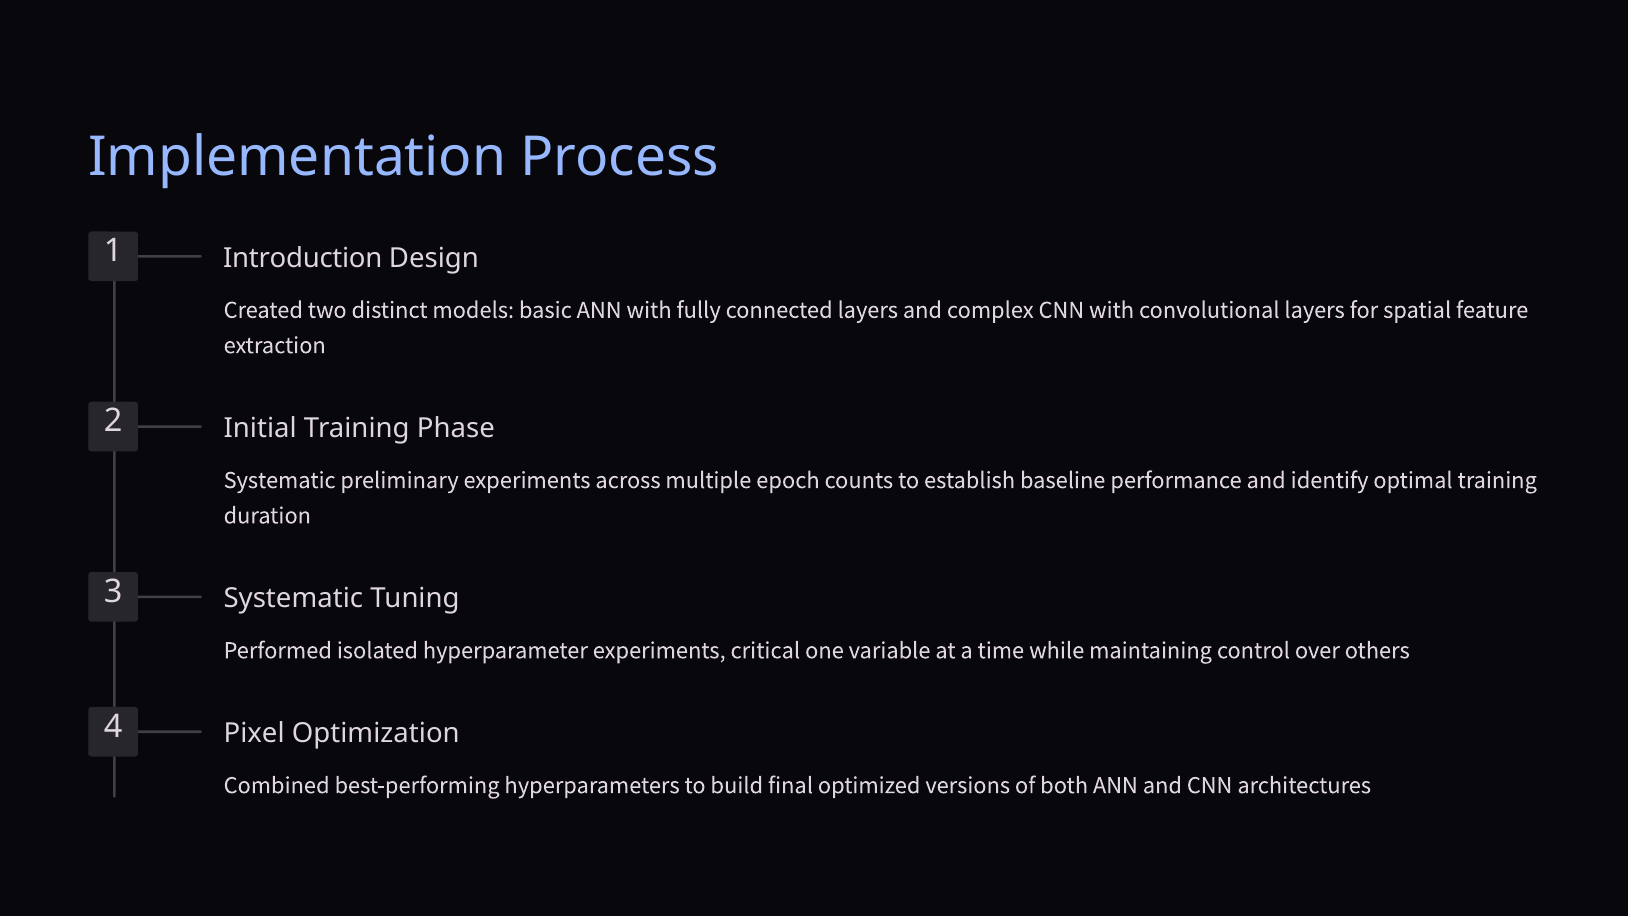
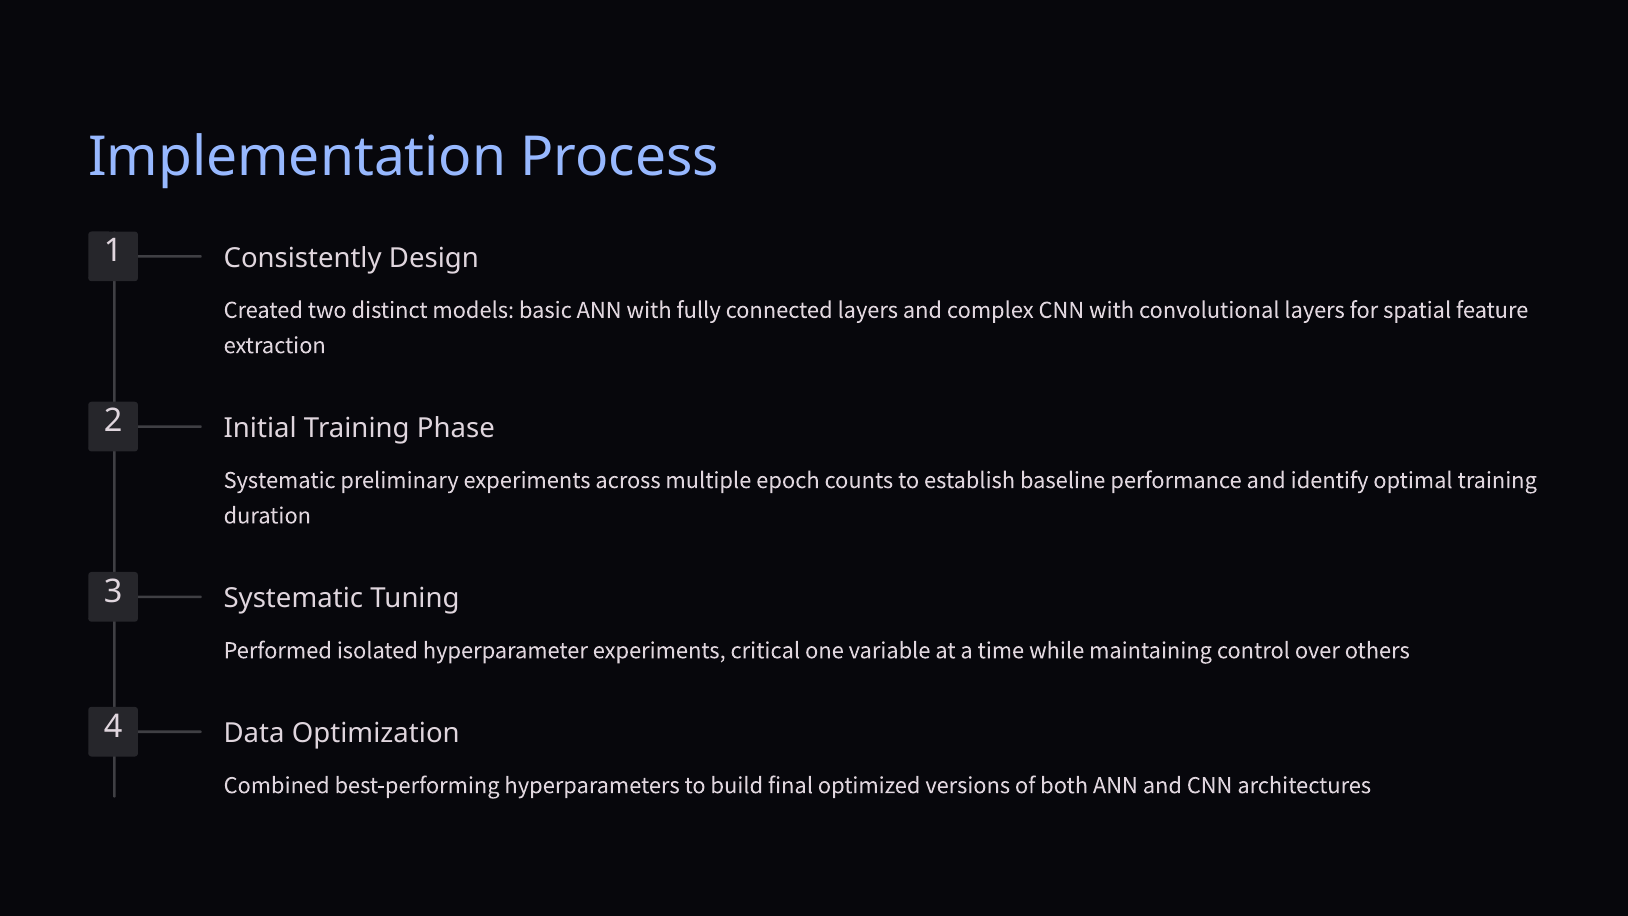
Introduction: Introduction -> Consistently
Pixel: Pixel -> Data
